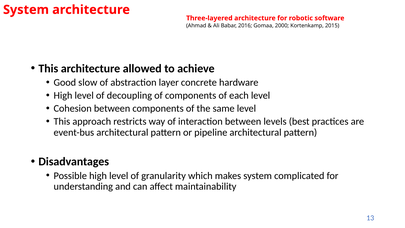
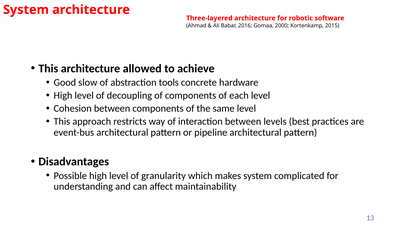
layer: layer -> tools
